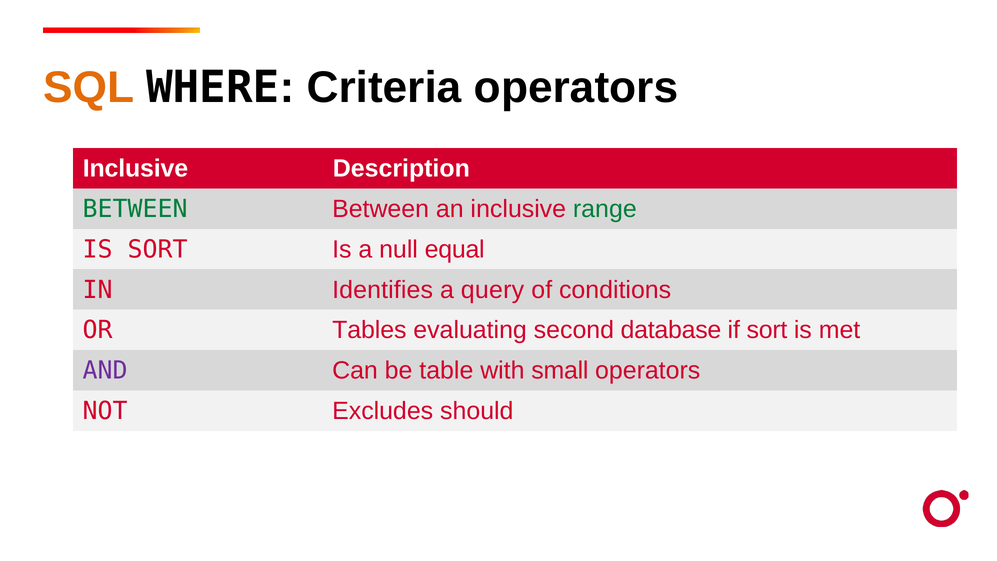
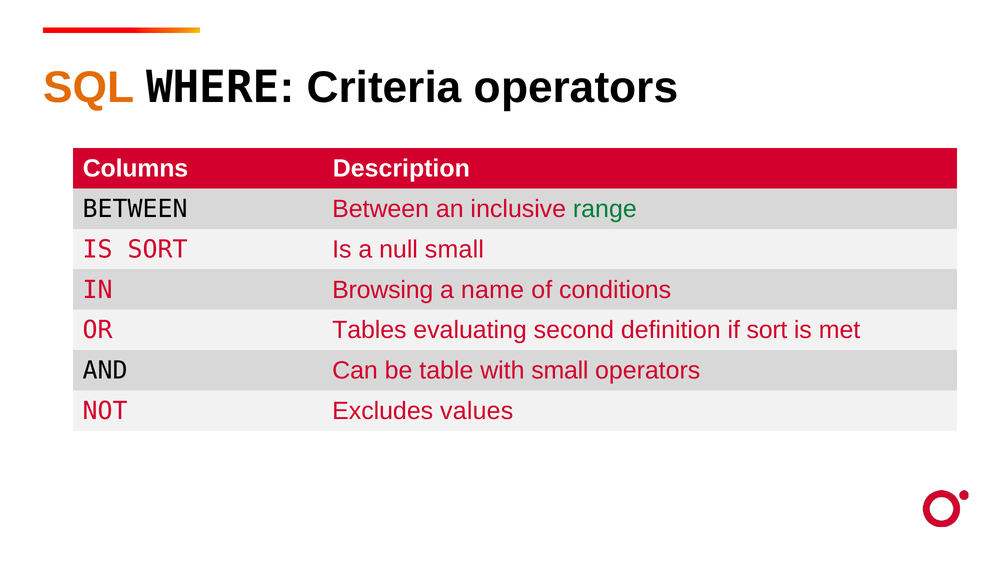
Inclusive at (135, 168): Inclusive -> Columns
BETWEEN at (135, 209) colour: green -> black
null equal: equal -> small
Identifies: Identifies -> Browsing
query: query -> name
database: database -> definition
AND colour: purple -> black
should: should -> values
